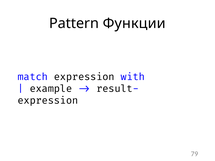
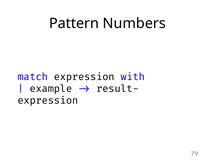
Функции: Функции -> Numbers
